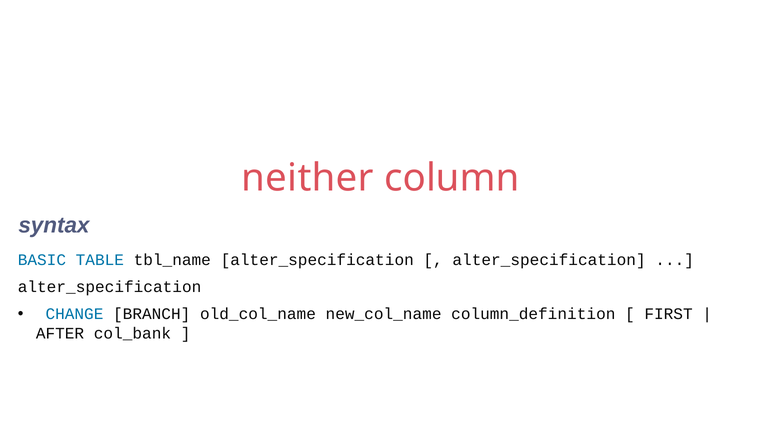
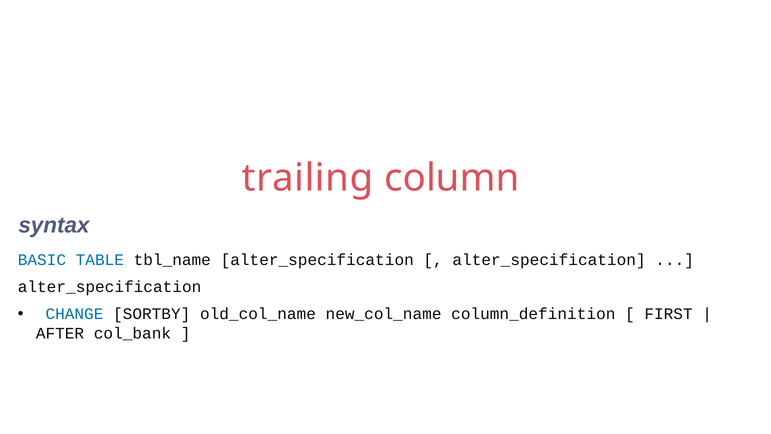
neither: neither -> trailing
BRANCH: BRANCH -> SORTBY
